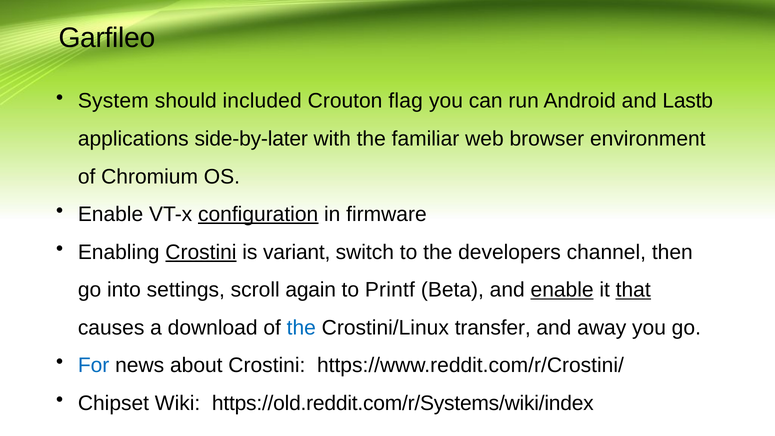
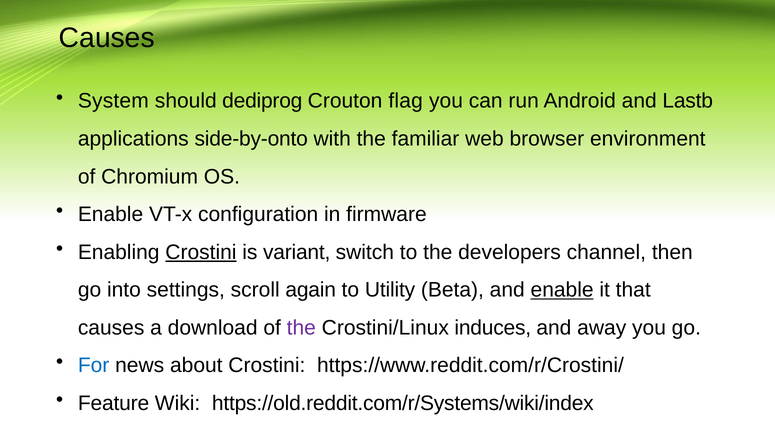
Garfileo at (107, 38): Garfileo -> Causes
included: included -> dediprog
side-by-later: side-by-later -> side-by-onto
configuration underline: present -> none
Printf: Printf -> Utility
that underline: present -> none
the at (301, 328) colour: blue -> purple
transfer: transfer -> induces
Chipset: Chipset -> Feature
